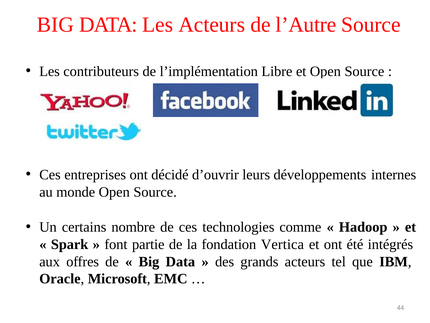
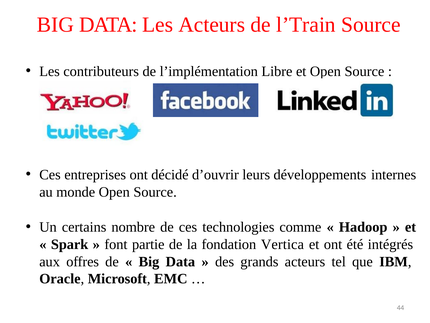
l’Autre: l’Autre -> l’Train
